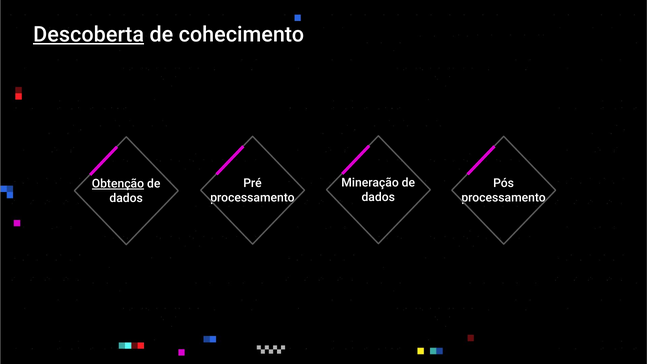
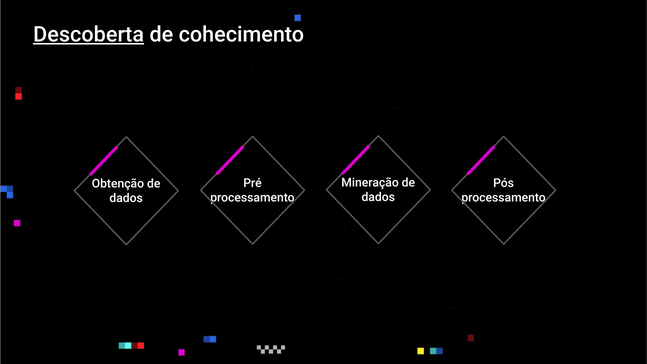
Obtenção underline: present -> none
